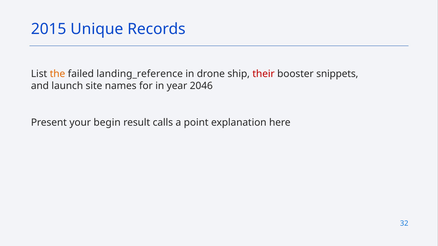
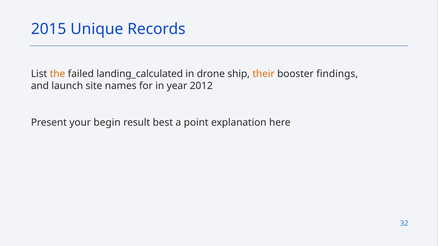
landing_reference: landing_reference -> landing_calculated
their colour: red -> orange
snippets: snippets -> findings
2046: 2046 -> 2012
calls: calls -> best
